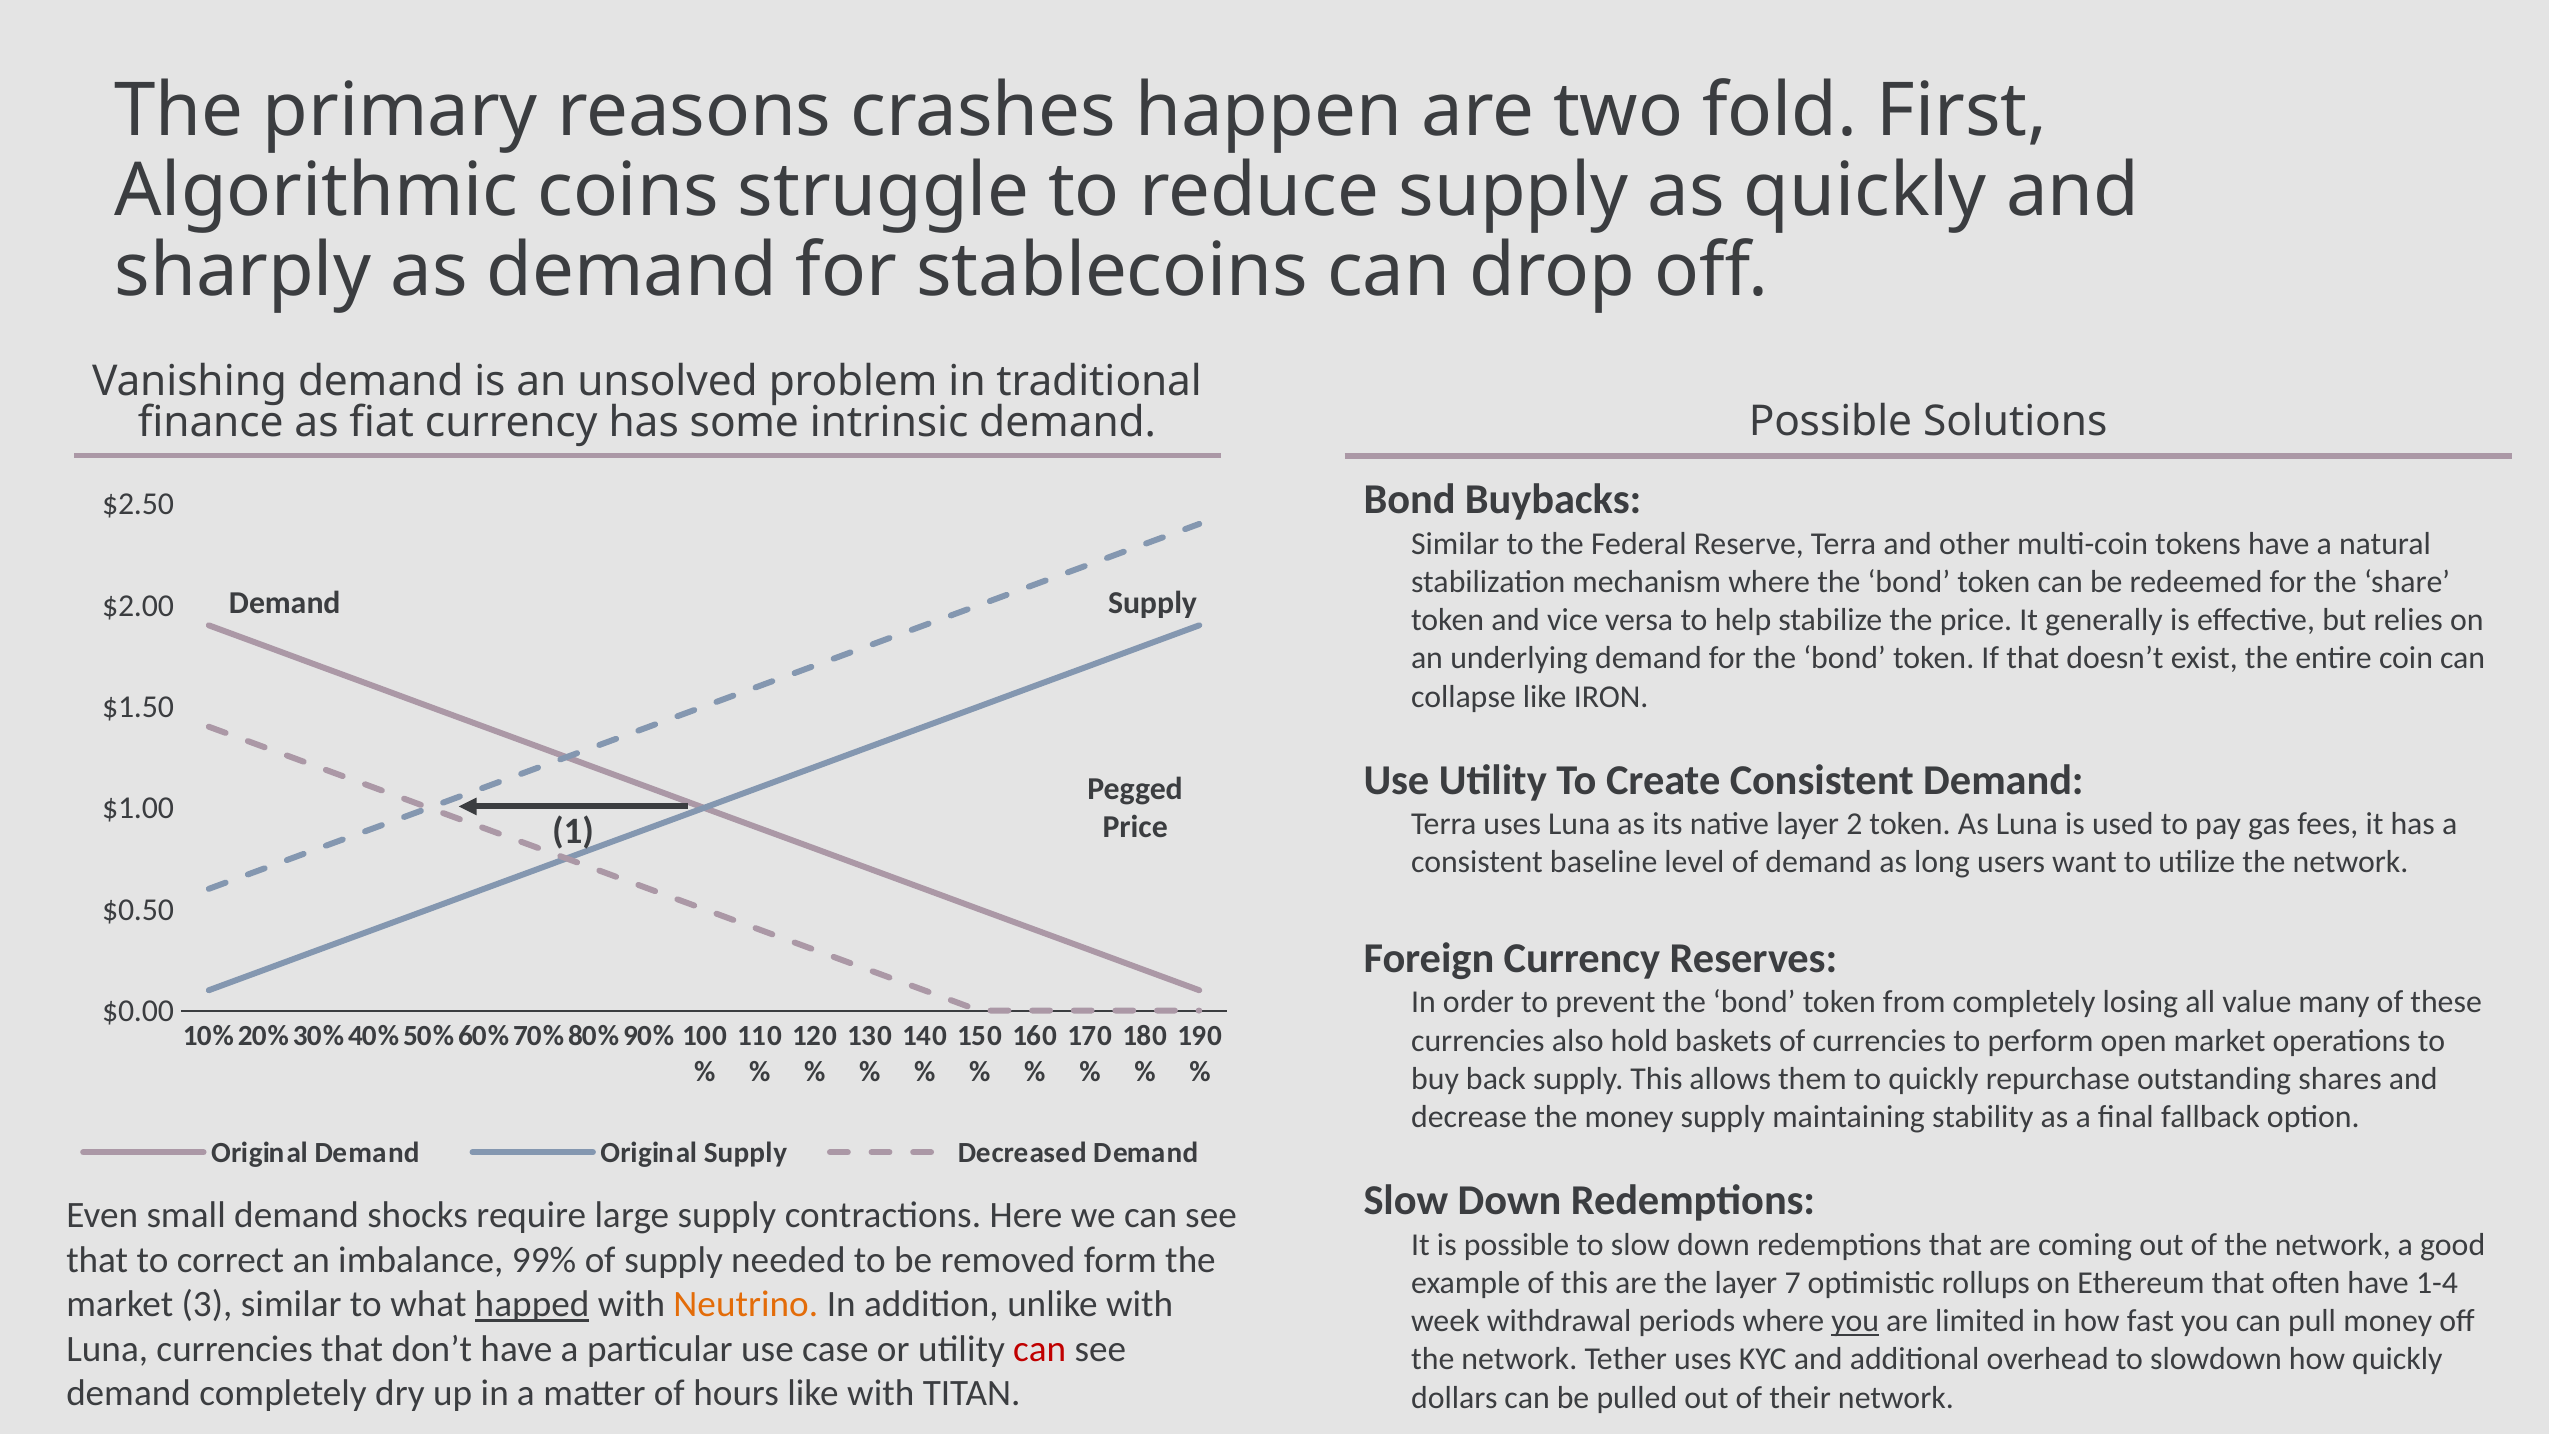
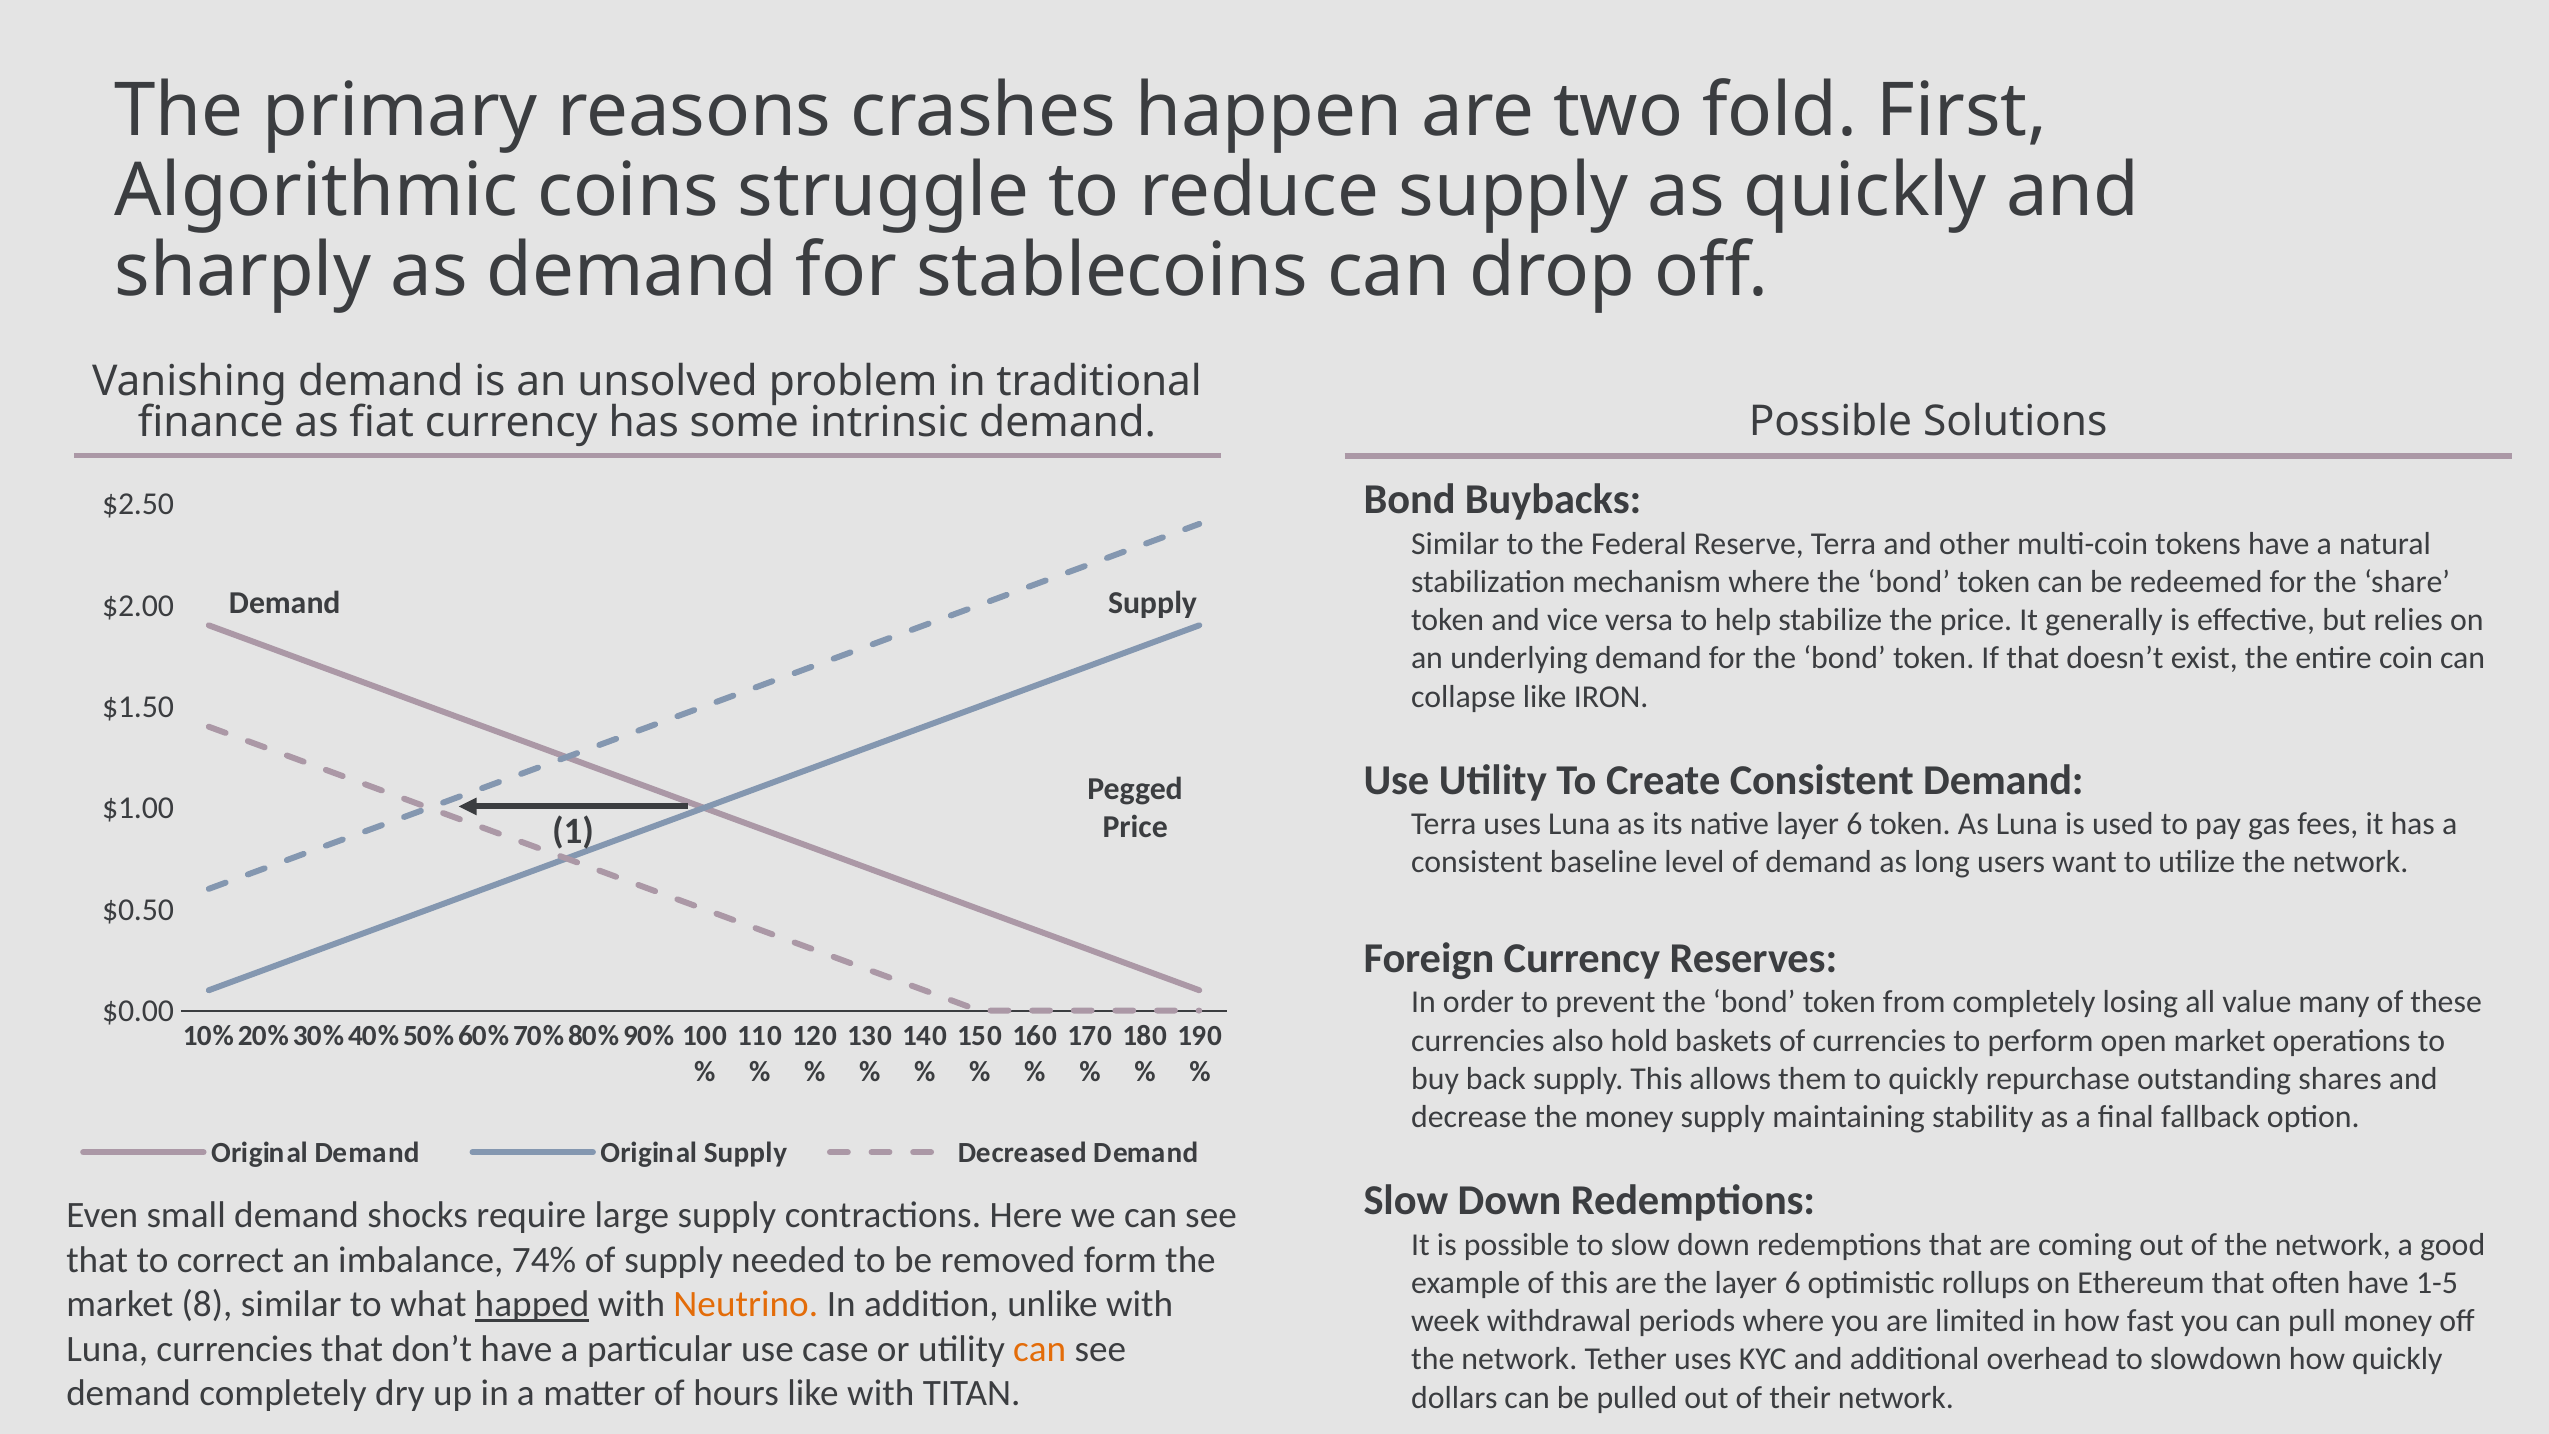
native layer 2: 2 -> 6
99%: 99% -> 74%
the layer 7: 7 -> 6
1-4: 1-4 -> 1-5
3: 3 -> 8
you at (1855, 1321) underline: present -> none
can at (1040, 1349) colour: red -> orange
